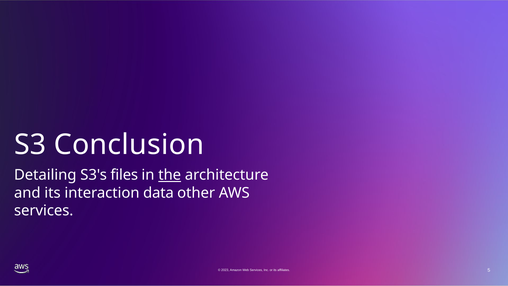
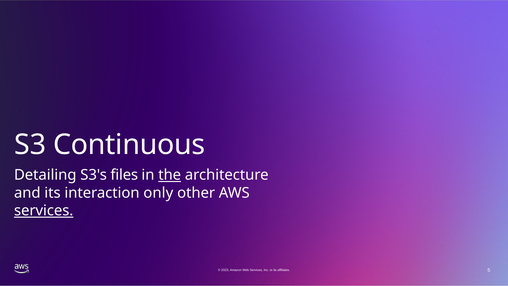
Conclusion: Conclusion -> Continuous
data: data -> only
services at (44, 210) underline: none -> present
